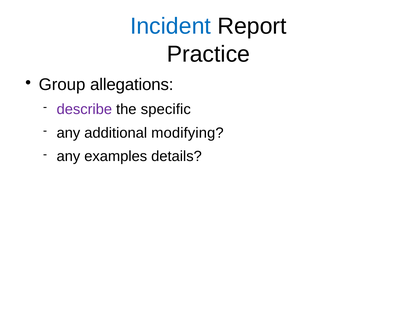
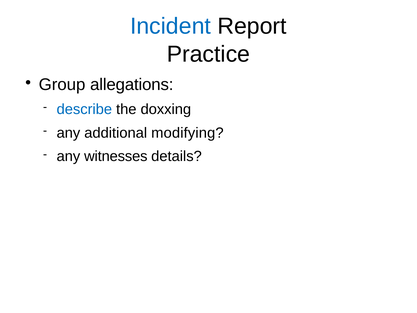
describe colour: purple -> blue
specific: specific -> doxxing
examples: examples -> witnesses
